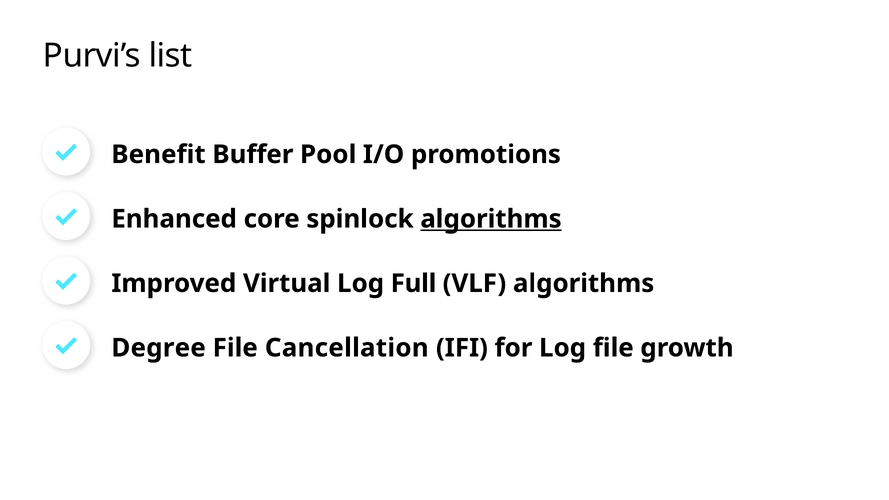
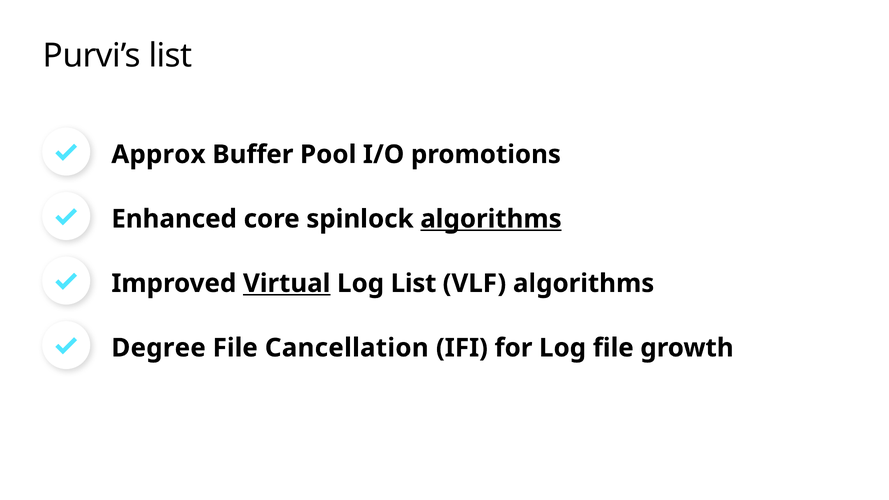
Benefit: Benefit -> Approx
Virtual underline: none -> present
Log Full: Full -> List
